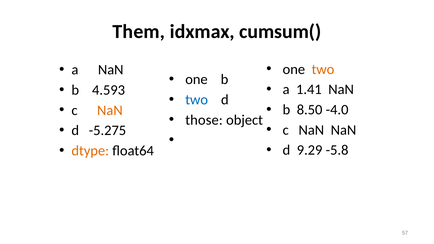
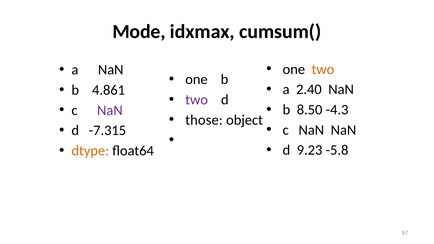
Them: Them -> Mode
1.41: 1.41 -> 2.40
4.593: 4.593 -> 4.861
two at (197, 100) colour: blue -> purple
-4.0: -4.0 -> -4.3
NaN at (110, 110) colour: orange -> purple
-5.275: -5.275 -> -7.315
9.29: 9.29 -> 9.23
